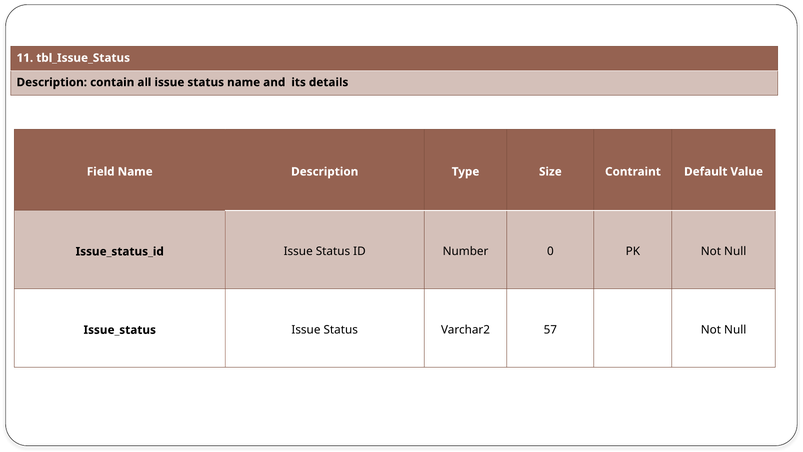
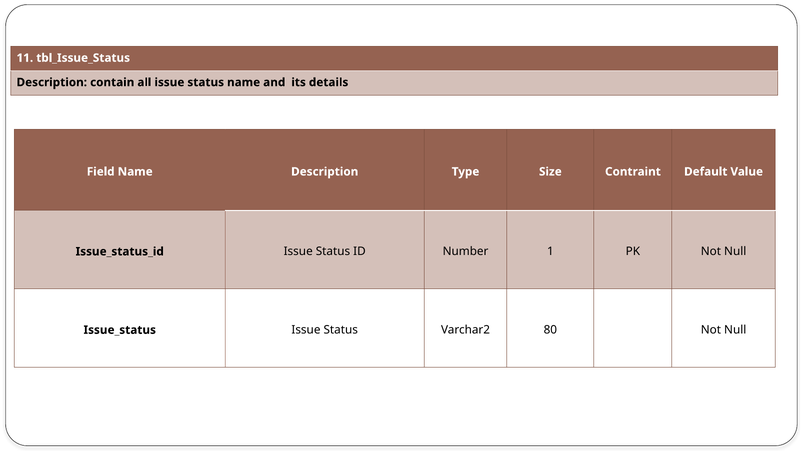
0: 0 -> 1
57: 57 -> 80
